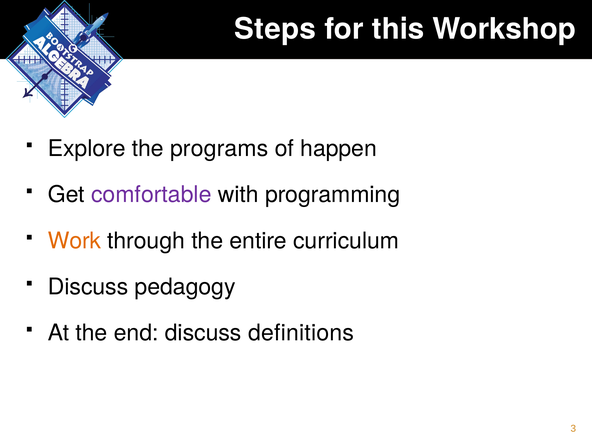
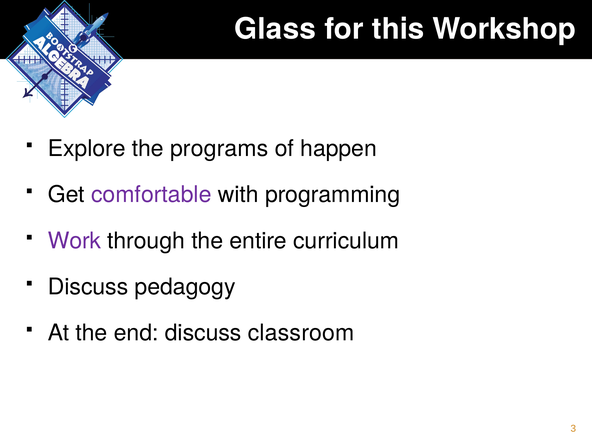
Steps: Steps -> Glass
Work colour: orange -> purple
definitions: definitions -> classroom
